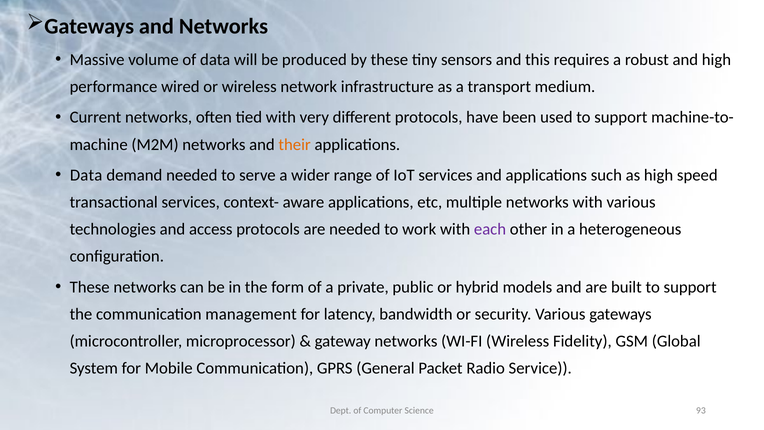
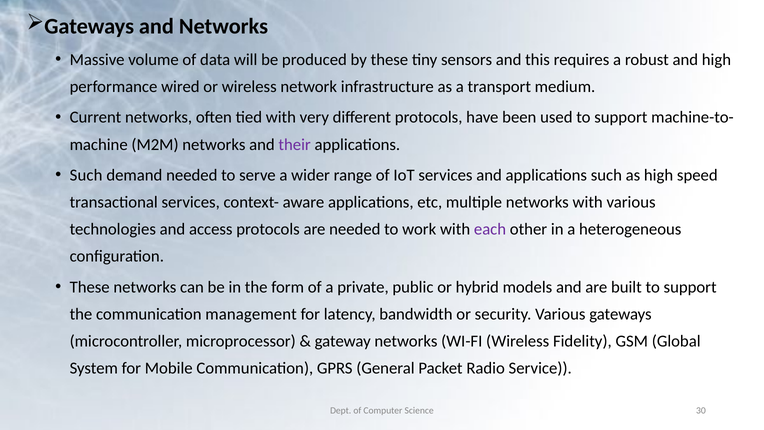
their colour: orange -> purple
Data at (86, 175): Data -> Such
93: 93 -> 30
